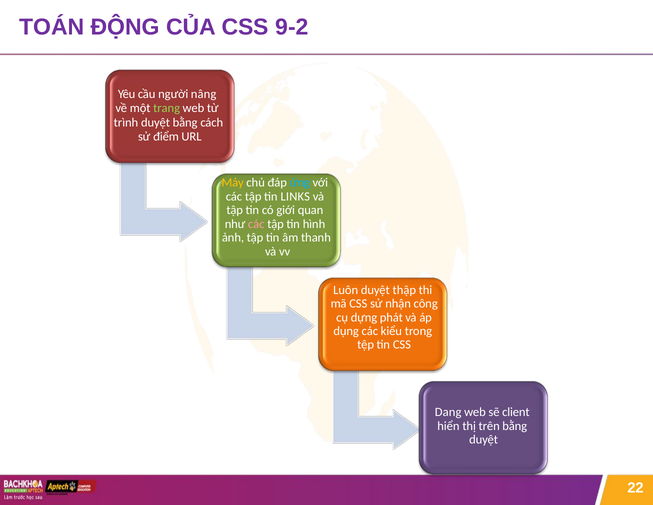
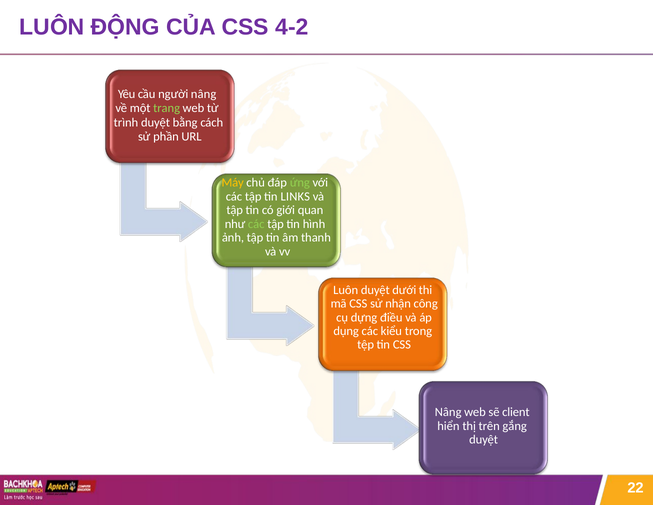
TOÁN at (52, 27): TOÁN -> LUÔN
9-2: 9-2 -> 4-2
điểm: điểm -> phần
ứng colour: light blue -> light green
các at (256, 224) colour: pink -> light green
thập: thập -> dưới
phát: phát -> điều
Dang at (448, 412): Dang -> Nâng
trên bằng: bằng -> gắng
